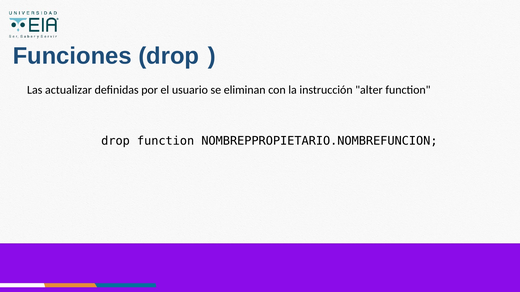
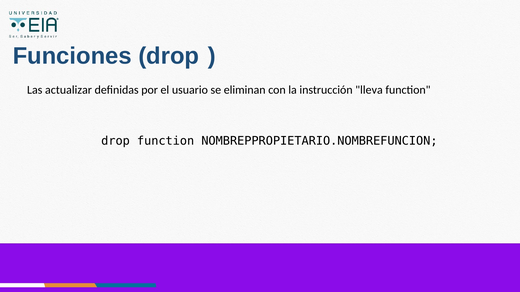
alter: alter -> lleva
